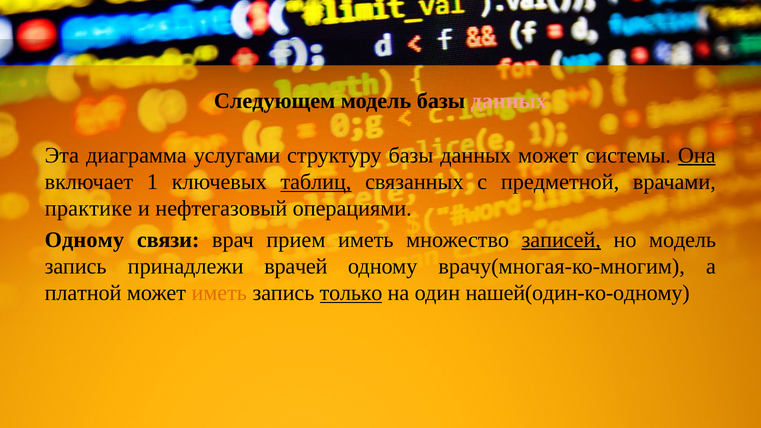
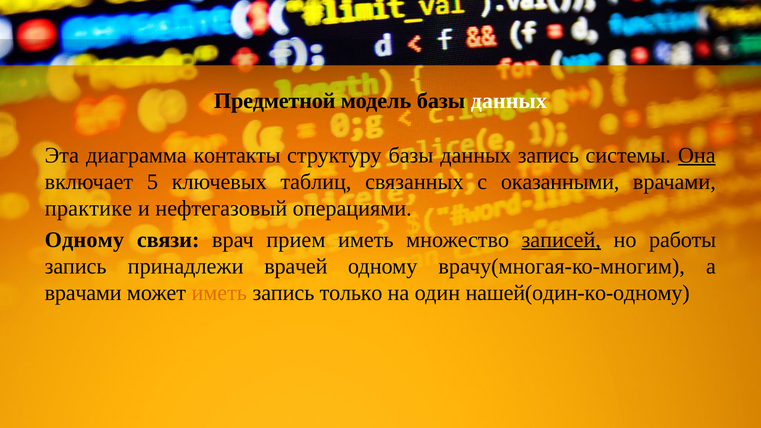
Следующем: Следующем -> Предметной
данных at (509, 101) colour: pink -> white
услугами: услугами -> контакты
данных может: может -> запись
1: 1 -> 5
таблиц underline: present -> none
предметной: предметной -> оказанными
но модель: модель -> работы
платной at (83, 293): платной -> врачами
только underline: present -> none
